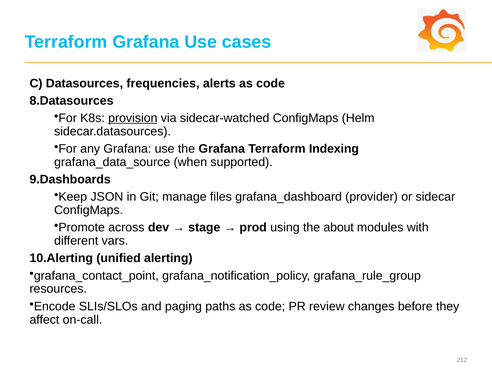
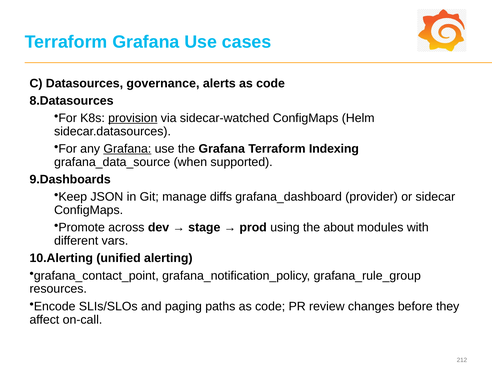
frequencies: frequencies -> governance
Grafana at (127, 149) underline: none -> present
files: files -> diffs
